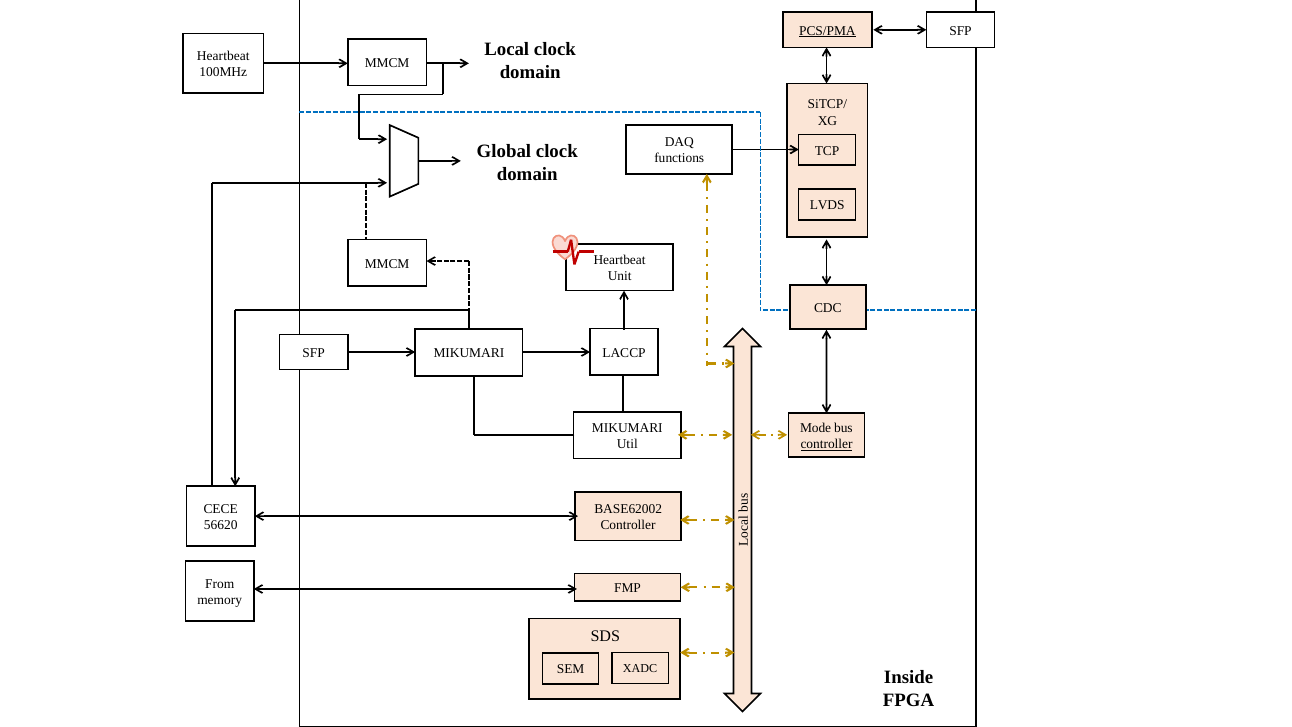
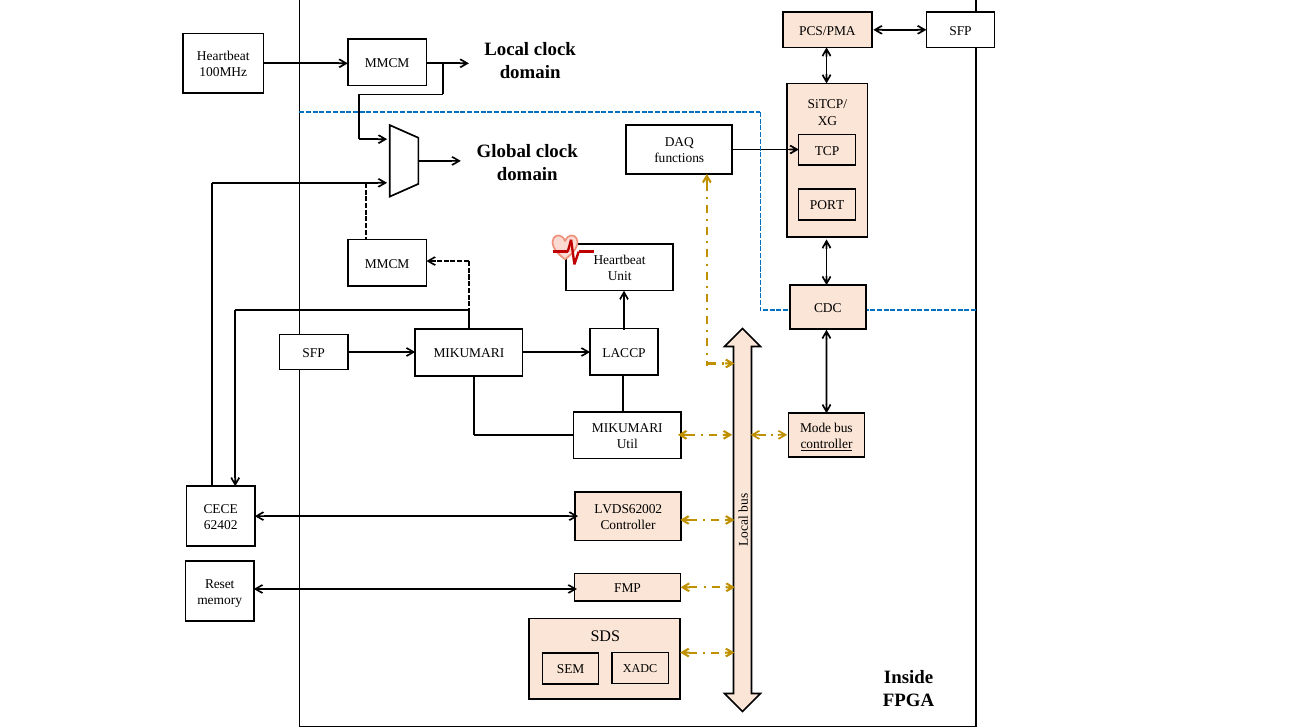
PCS/PMA underline: present -> none
LVDS: LVDS -> PORT
BASE62002: BASE62002 -> LVDS62002
56620: 56620 -> 62402
From: From -> Reset
